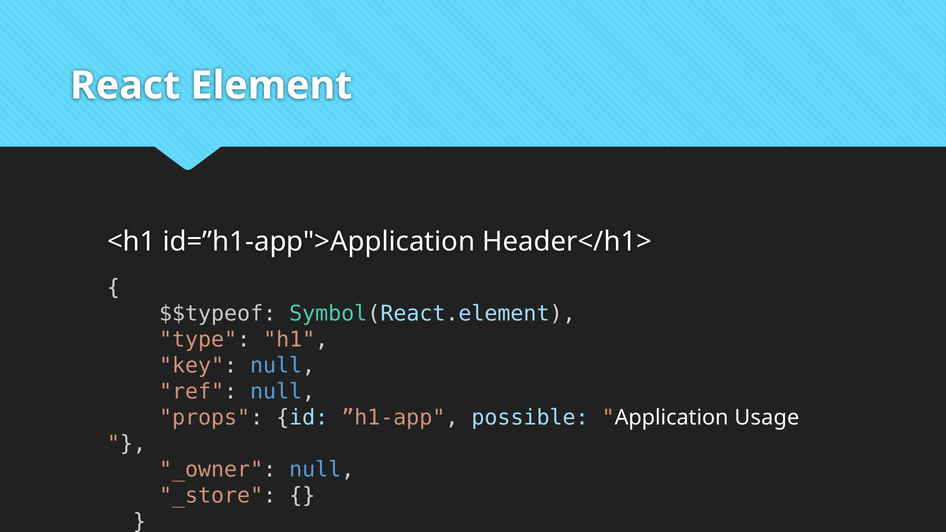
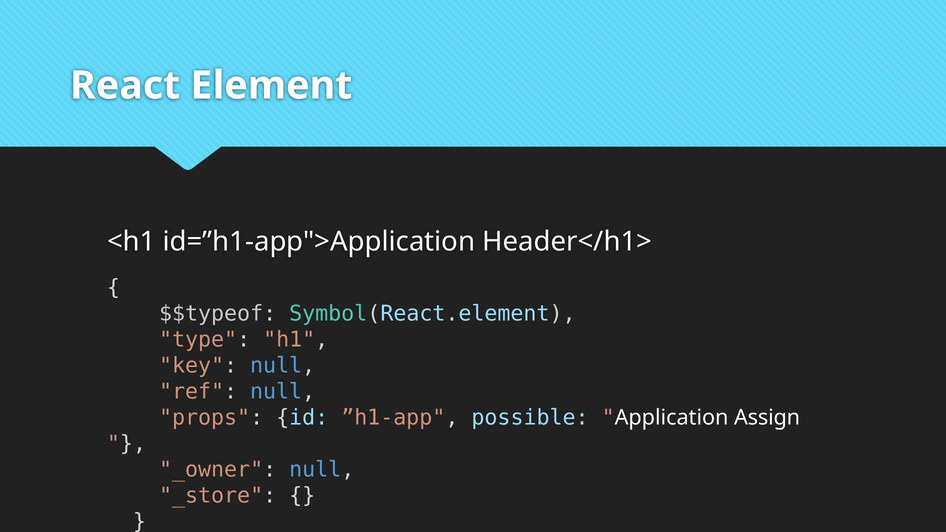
Usage: Usage -> Assign
